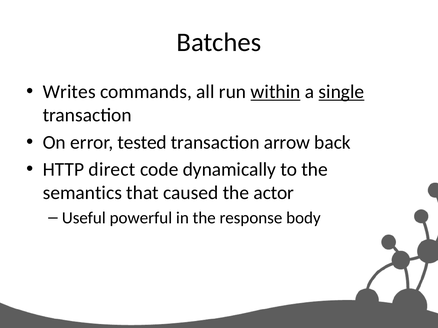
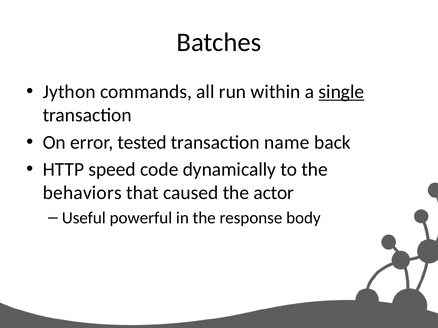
Writes: Writes -> Jython
within underline: present -> none
arrow: arrow -> name
direct: direct -> speed
semantics: semantics -> behaviors
